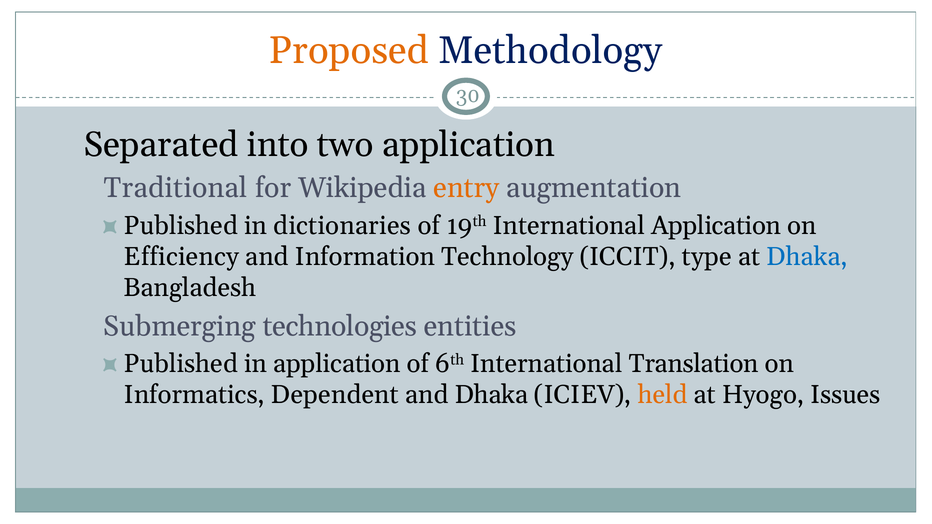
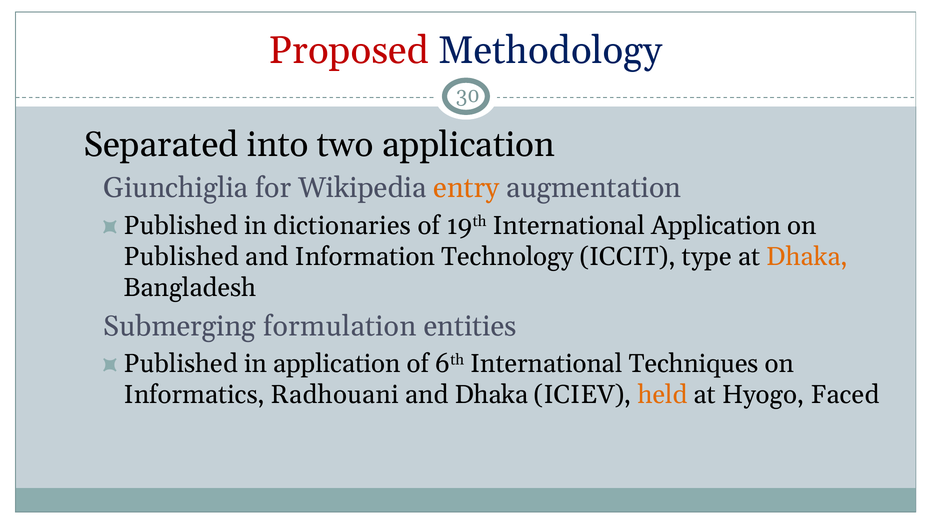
Proposed colour: orange -> red
Traditional: Traditional -> Giunchiglia
Efficiency: Efficiency -> Published
Dhaka at (807, 257) colour: blue -> orange
technologies: technologies -> formulation
Translation: Translation -> Techniques
Dependent: Dependent -> Radhouani
Issues: Issues -> Faced
